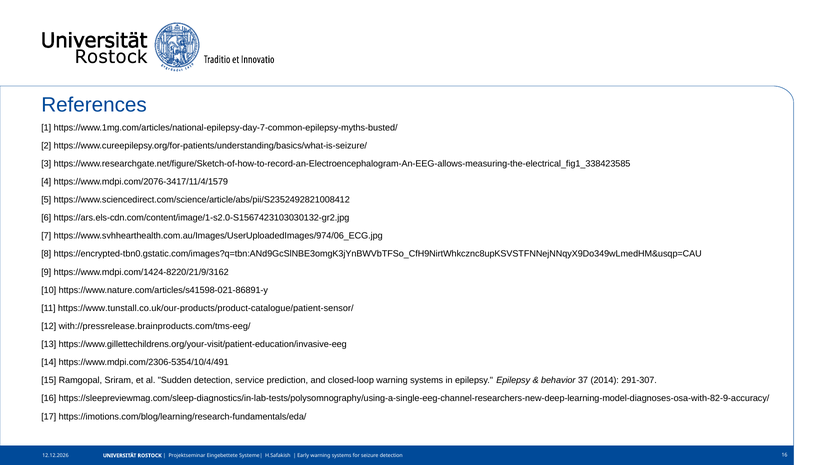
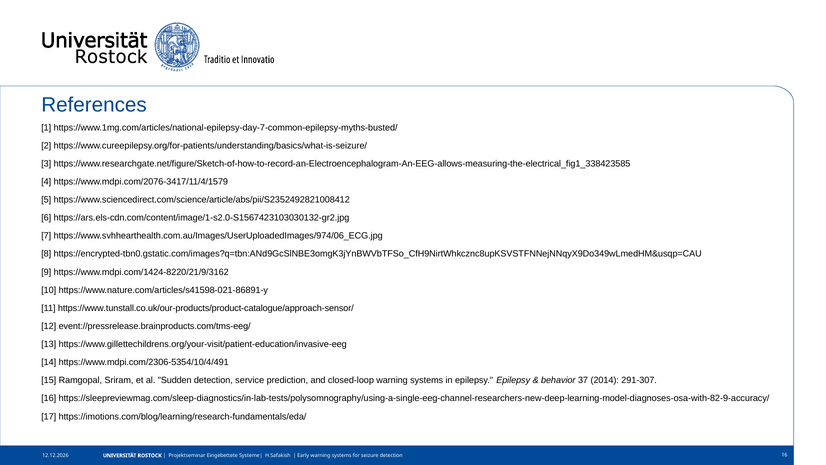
https://www.tunstall.co.uk/our-products/product-catalogue/patient-sensor/: https://www.tunstall.co.uk/our-products/product-catalogue/patient-sensor/ -> https://www.tunstall.co.uk/our-products/product-catalogue/approach-sensor/
with://pressrelease.brainproducts.com/tms-eeg/: with://pressrelease.brainproducts.com/tms-eeg/ -> event://pressrelease.brainproducts.com/tms-eeg/
